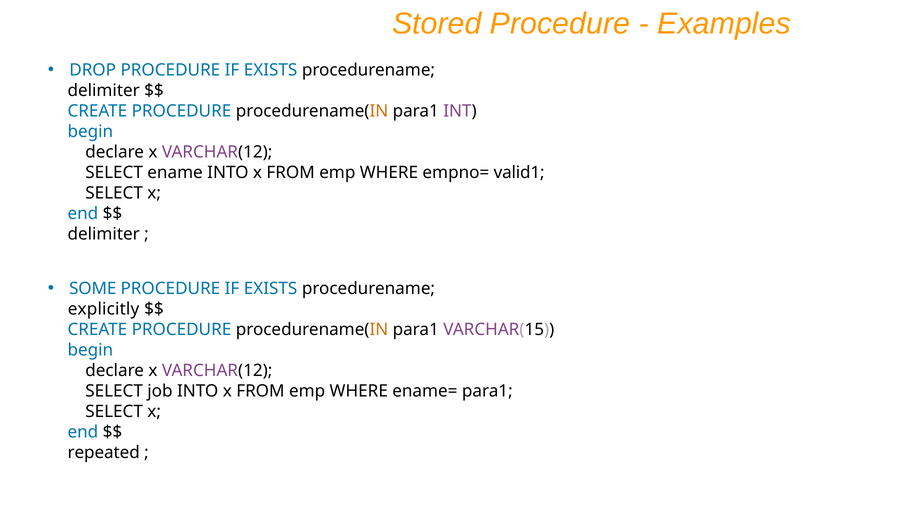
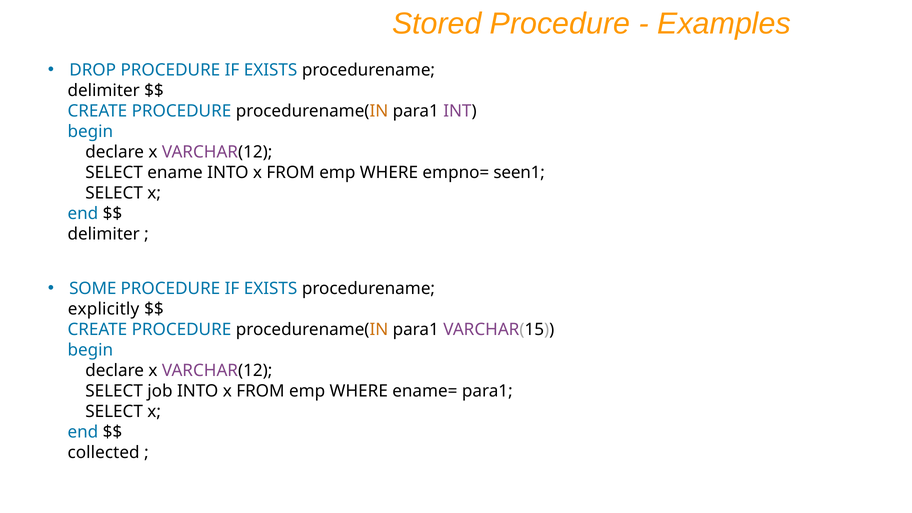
valid1: valid1 -> seen1
repeated: repeated -> collected
